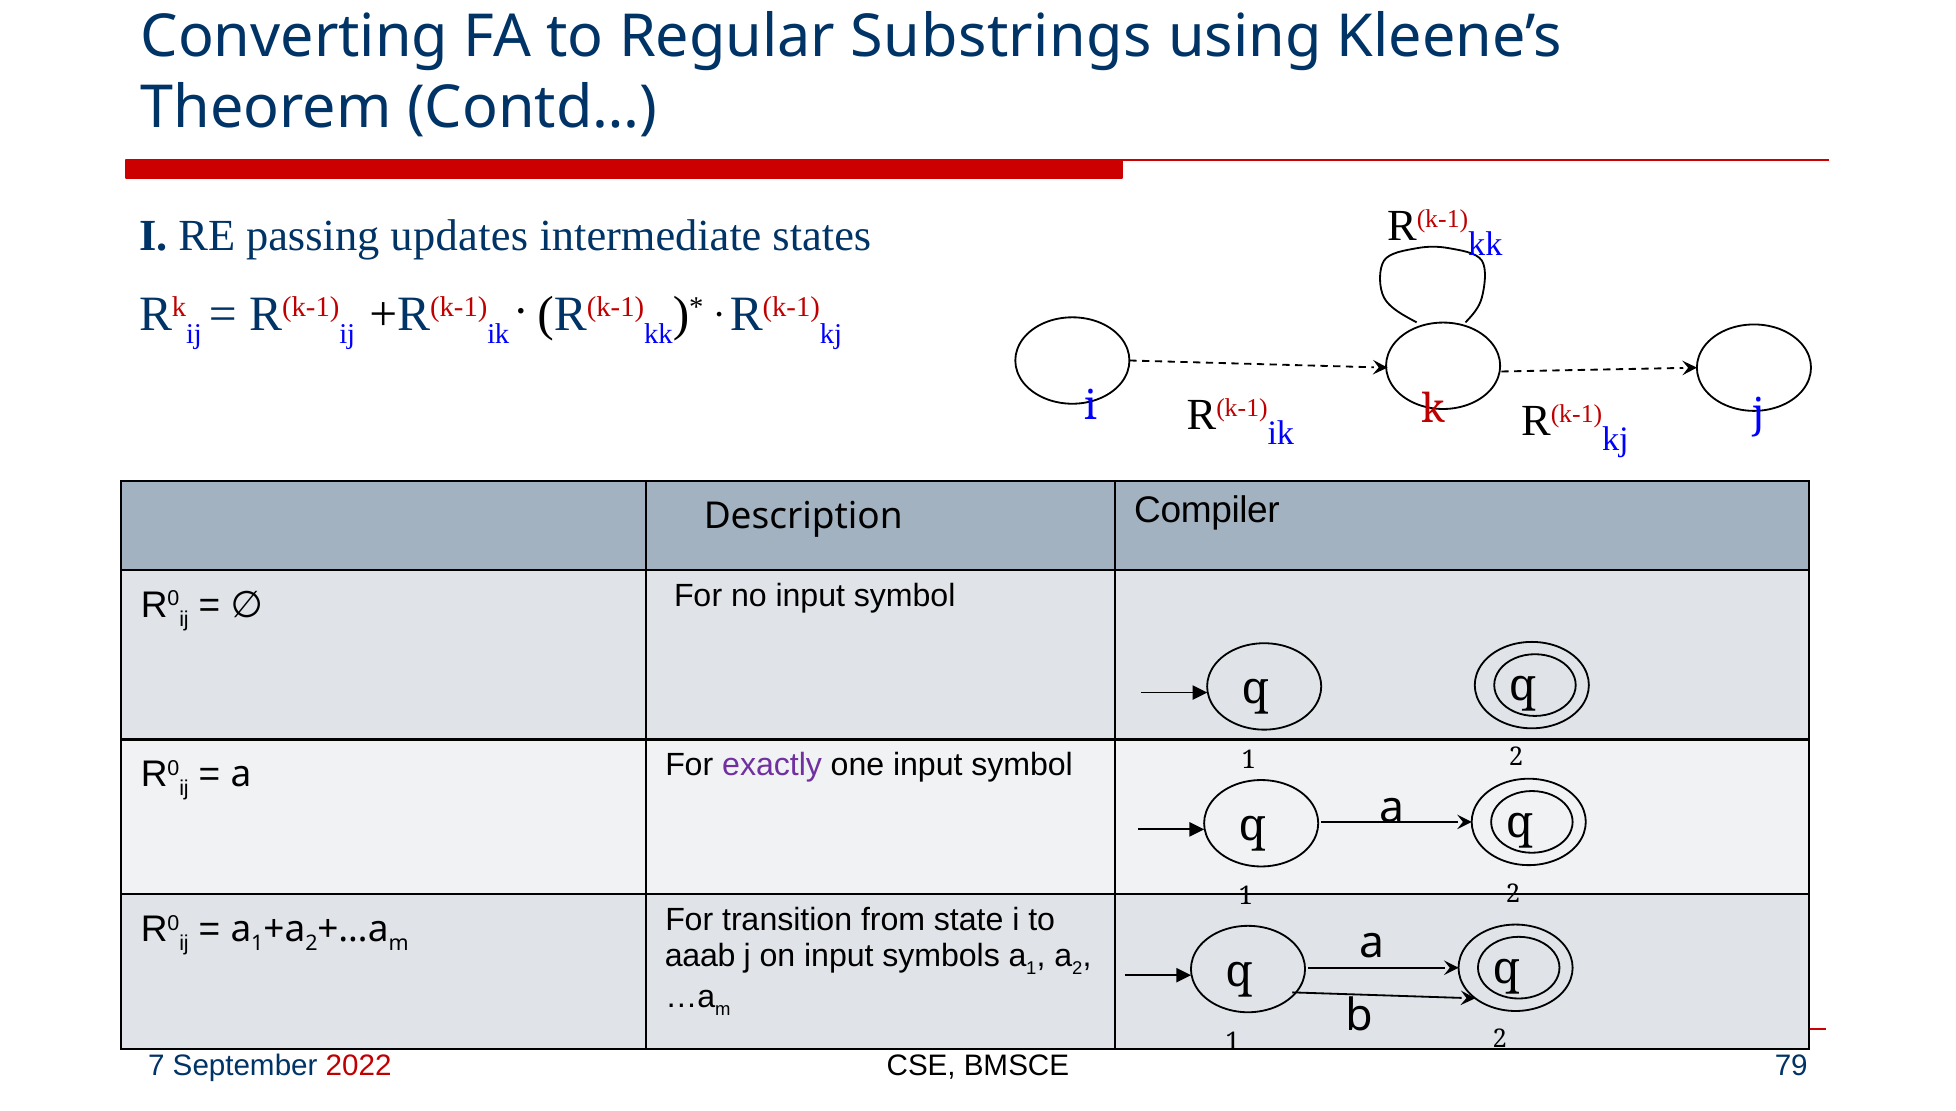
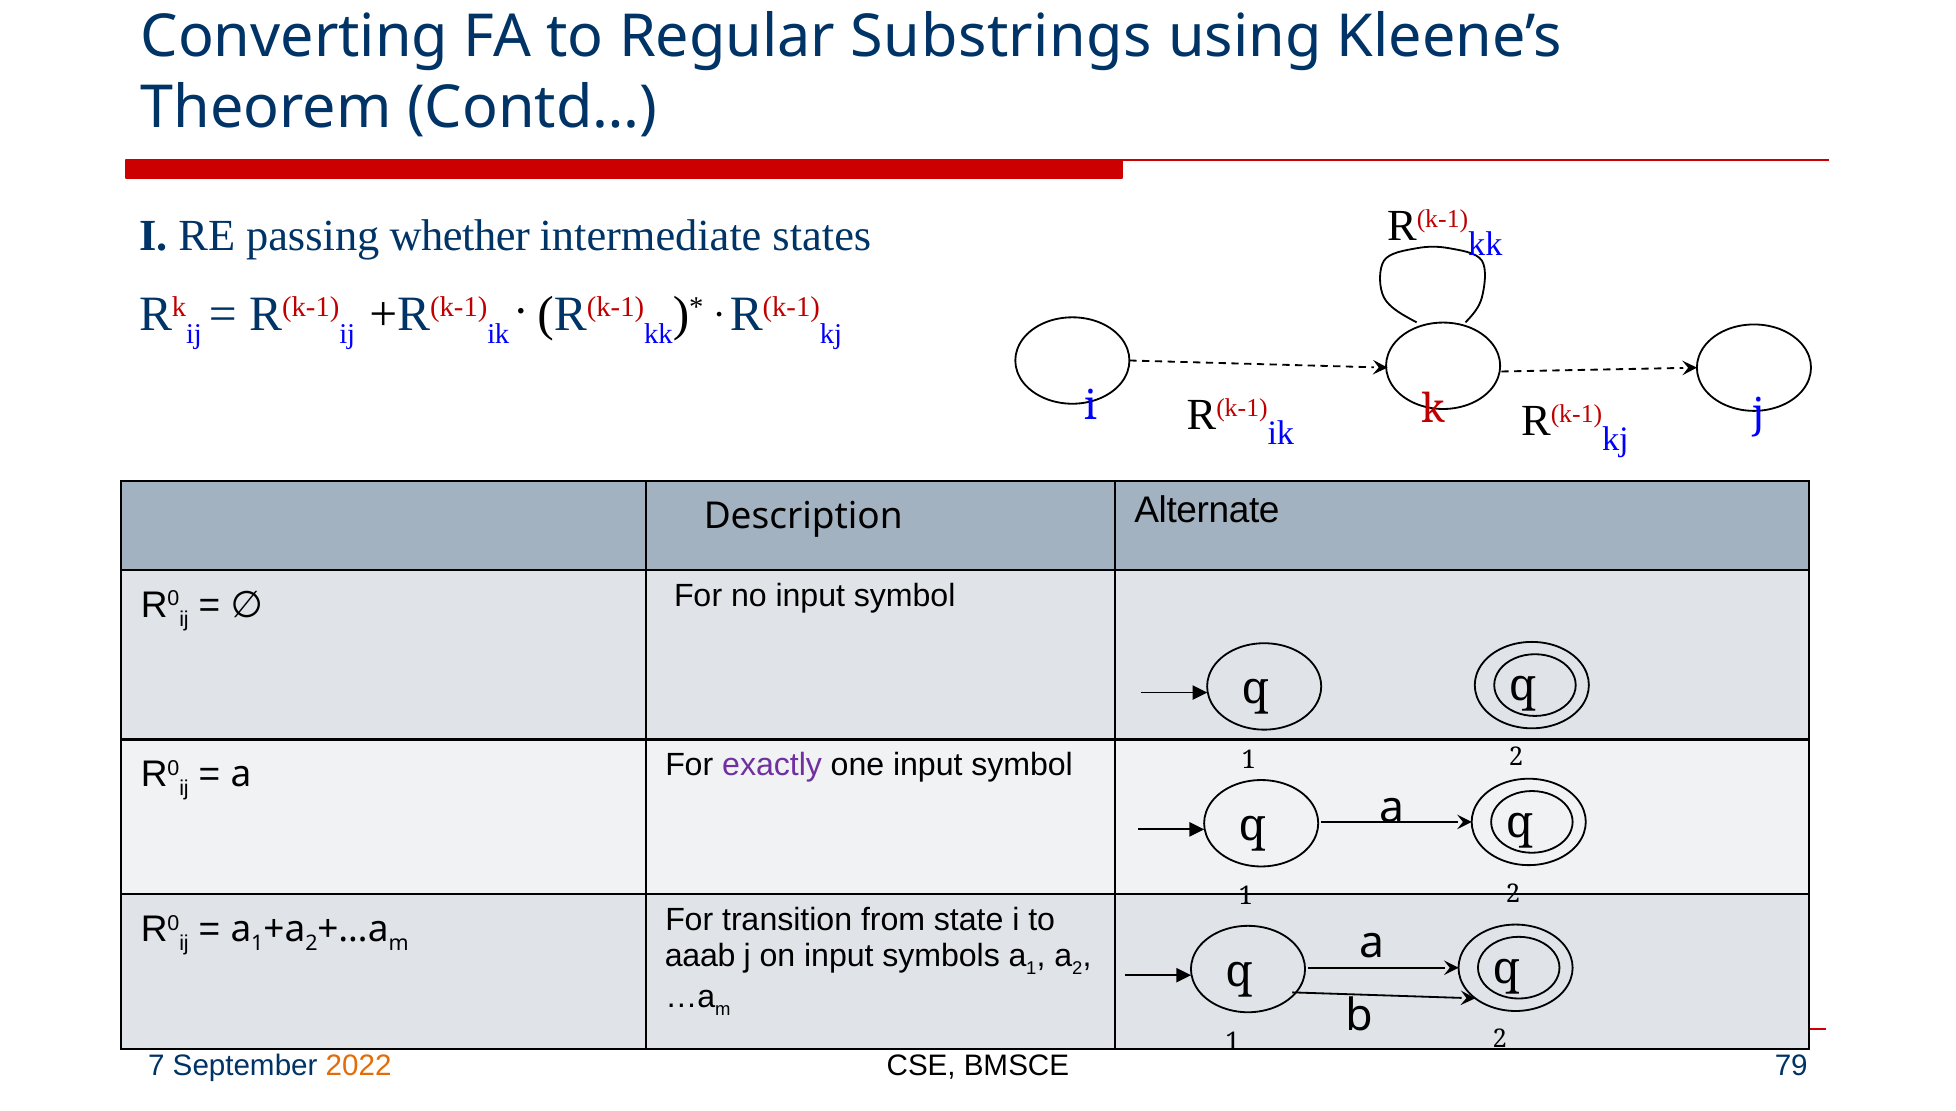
updates: updates -> whether
Compiler: Compiler -> Alternate
2022 colour: red -> orange
